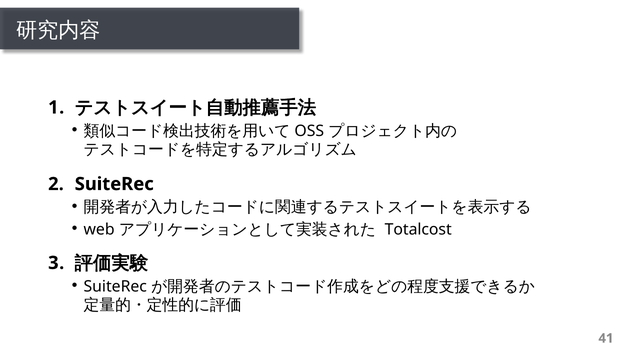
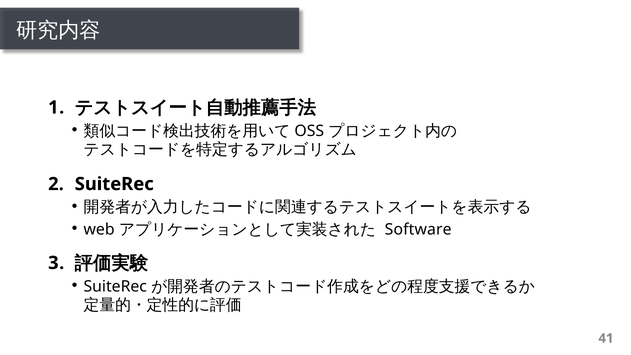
Totalcost: Totalcost -> Software
